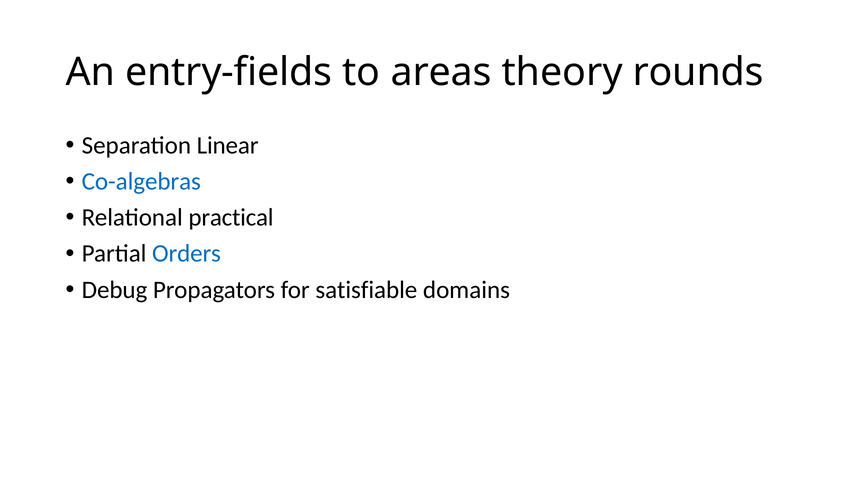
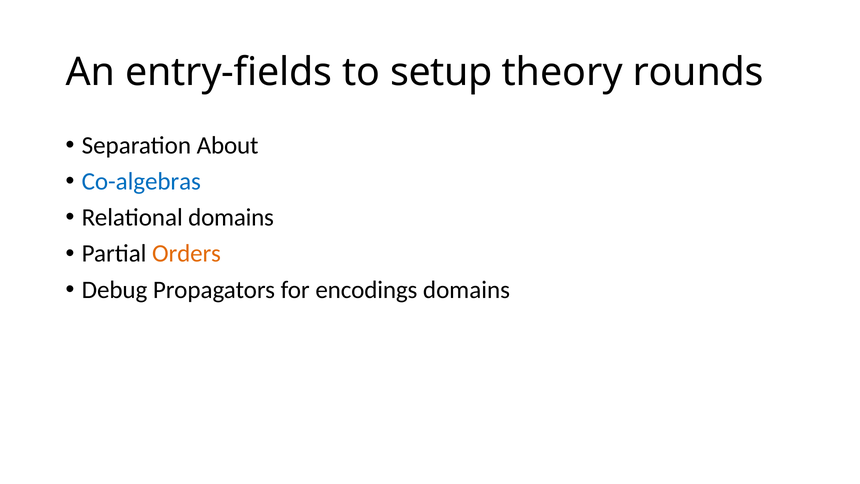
areas: areas -> setup
Linear: Linear -> About
Relational practical: practical -> domains
Orders colour: blue -> orange
satisfiable: satisfiable -> encodings
